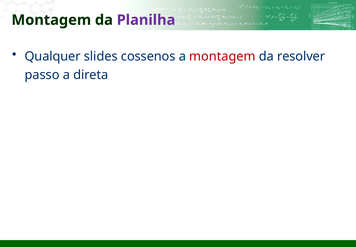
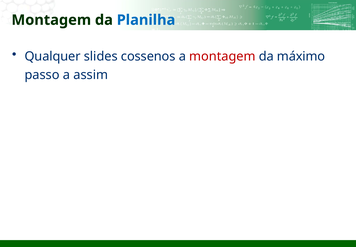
Planilha colour: purple -> blue
resolver: resolver -> máximo
direta: direta -> assim
